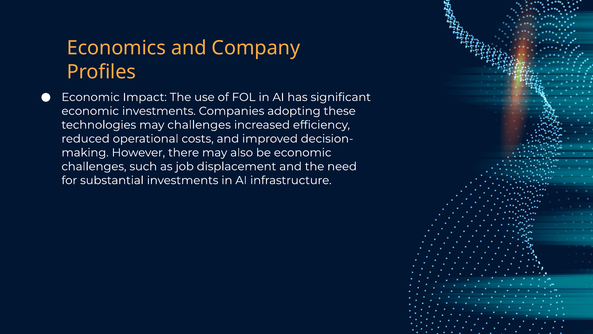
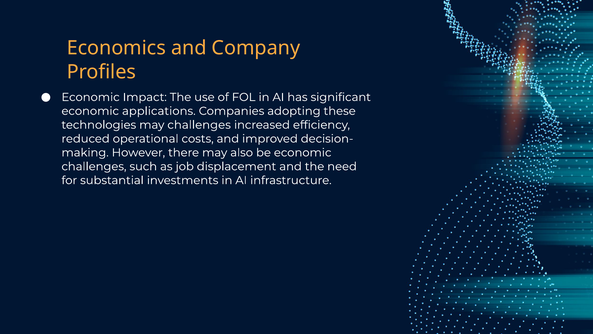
economic investments: investments -> applications
